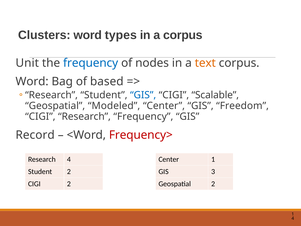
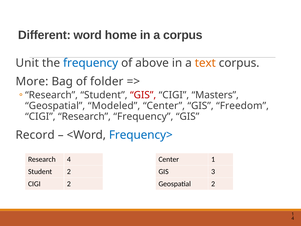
Clusters: Clusters -> Different
types: types -> home
nodes: nodes -> above
Word at (32, 81): Word -> More
based: based -> folder
GIS at (143, 95) colour: blue -> red
Scalable: Scalable -> Masters
Frequency> colour: red -> blue
